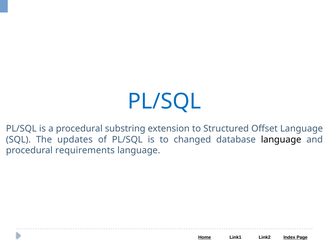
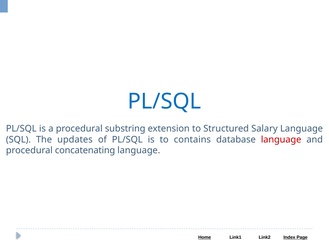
Offset: Offset -> Salary
changed: changed -> contains
language at (281, 139) colour: black -> red
requirements: requirements -> concatenating
